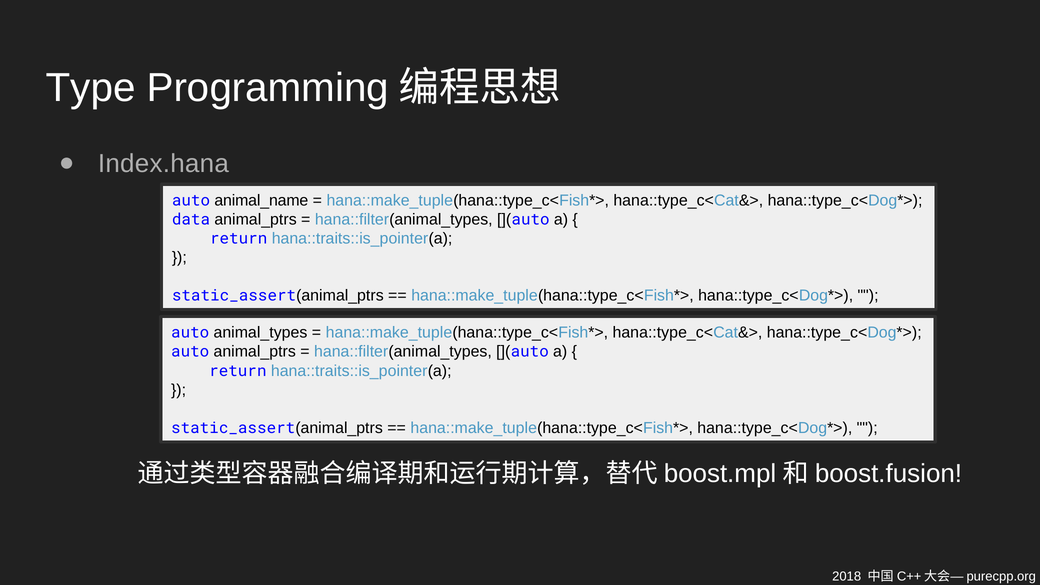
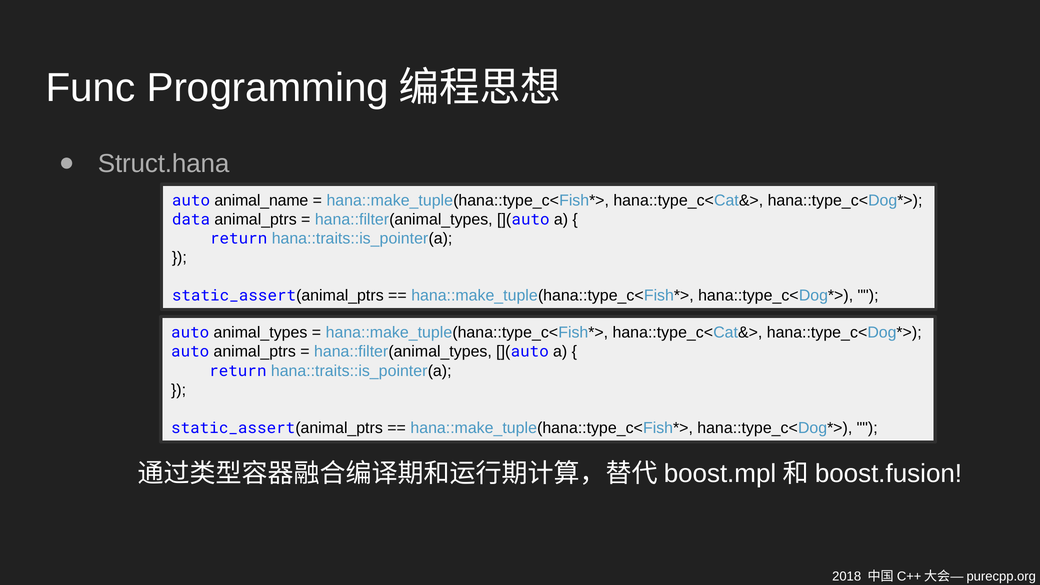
Type: Type -> Func
Index.hana: Index.hana -> Struct.hana
